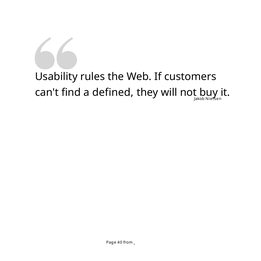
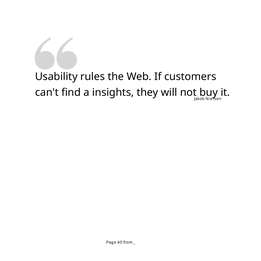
defined: defined -> insights
